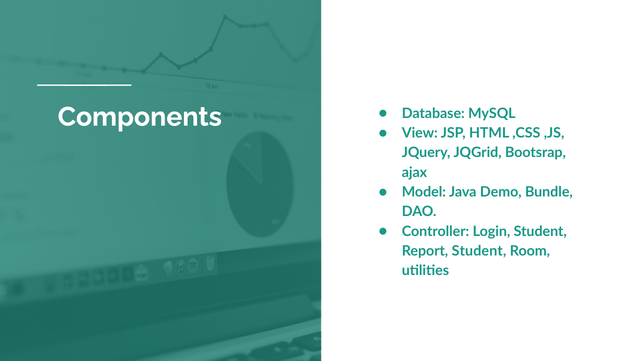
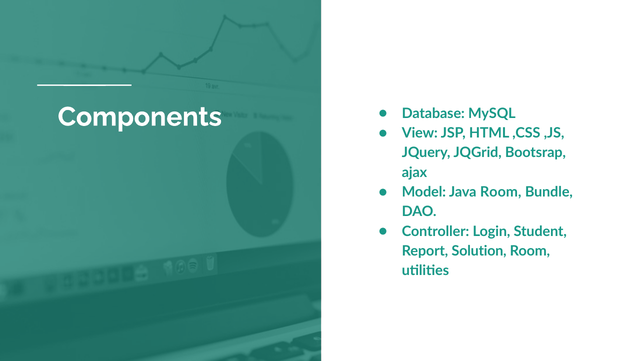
Java Demo: Demo -> Room
Report Student: Student -> Solution
